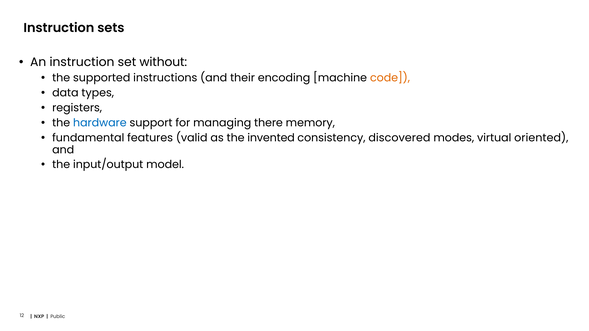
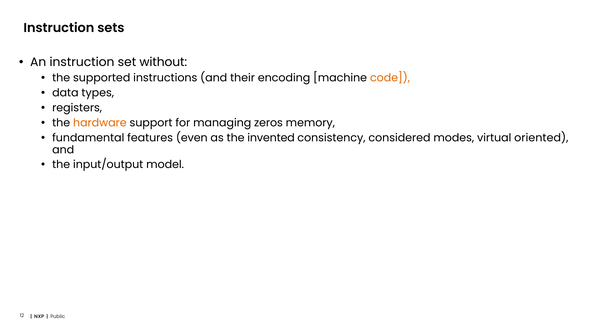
hardware colour: blue -> orange
there: there -> zeros
valid: valid -> even
discovered: discovered -> considered
